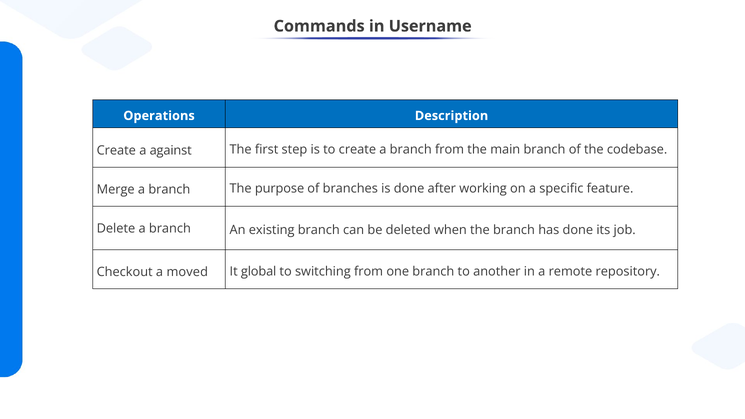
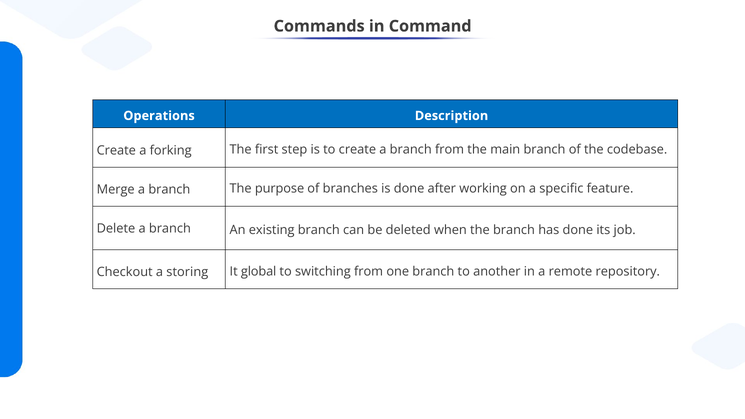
Username: Username -> Command
against: against -> forking
moved: moved -> storing
